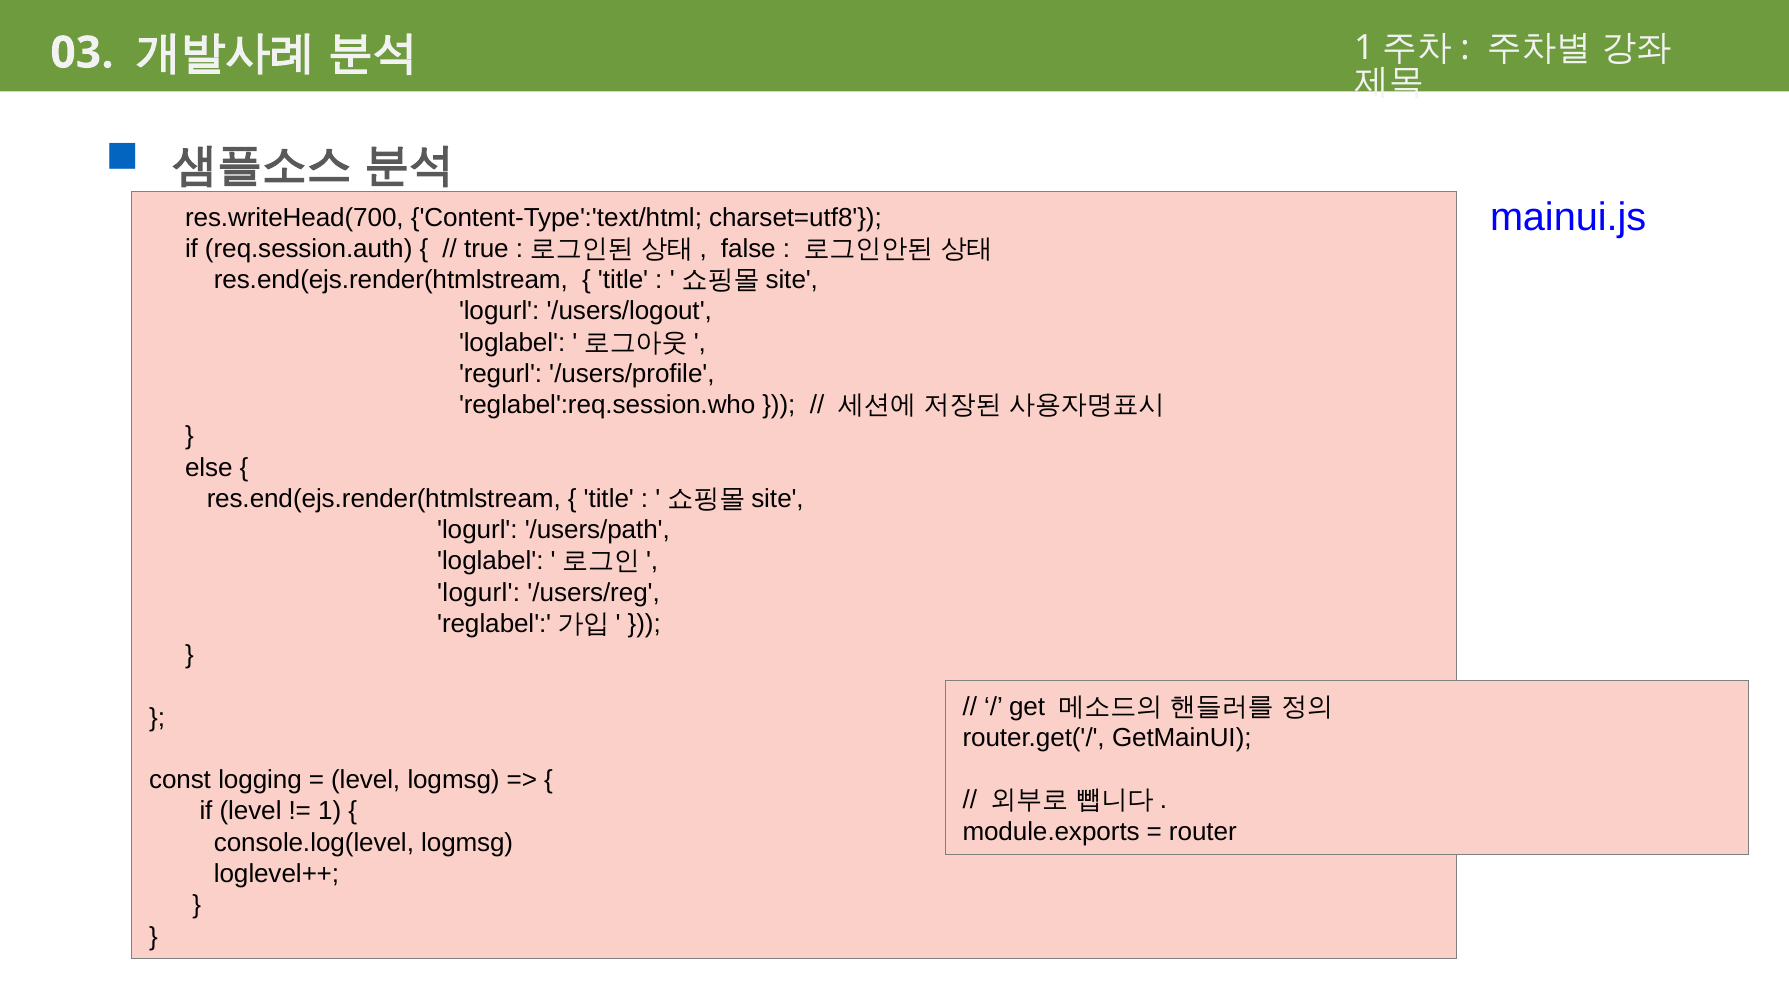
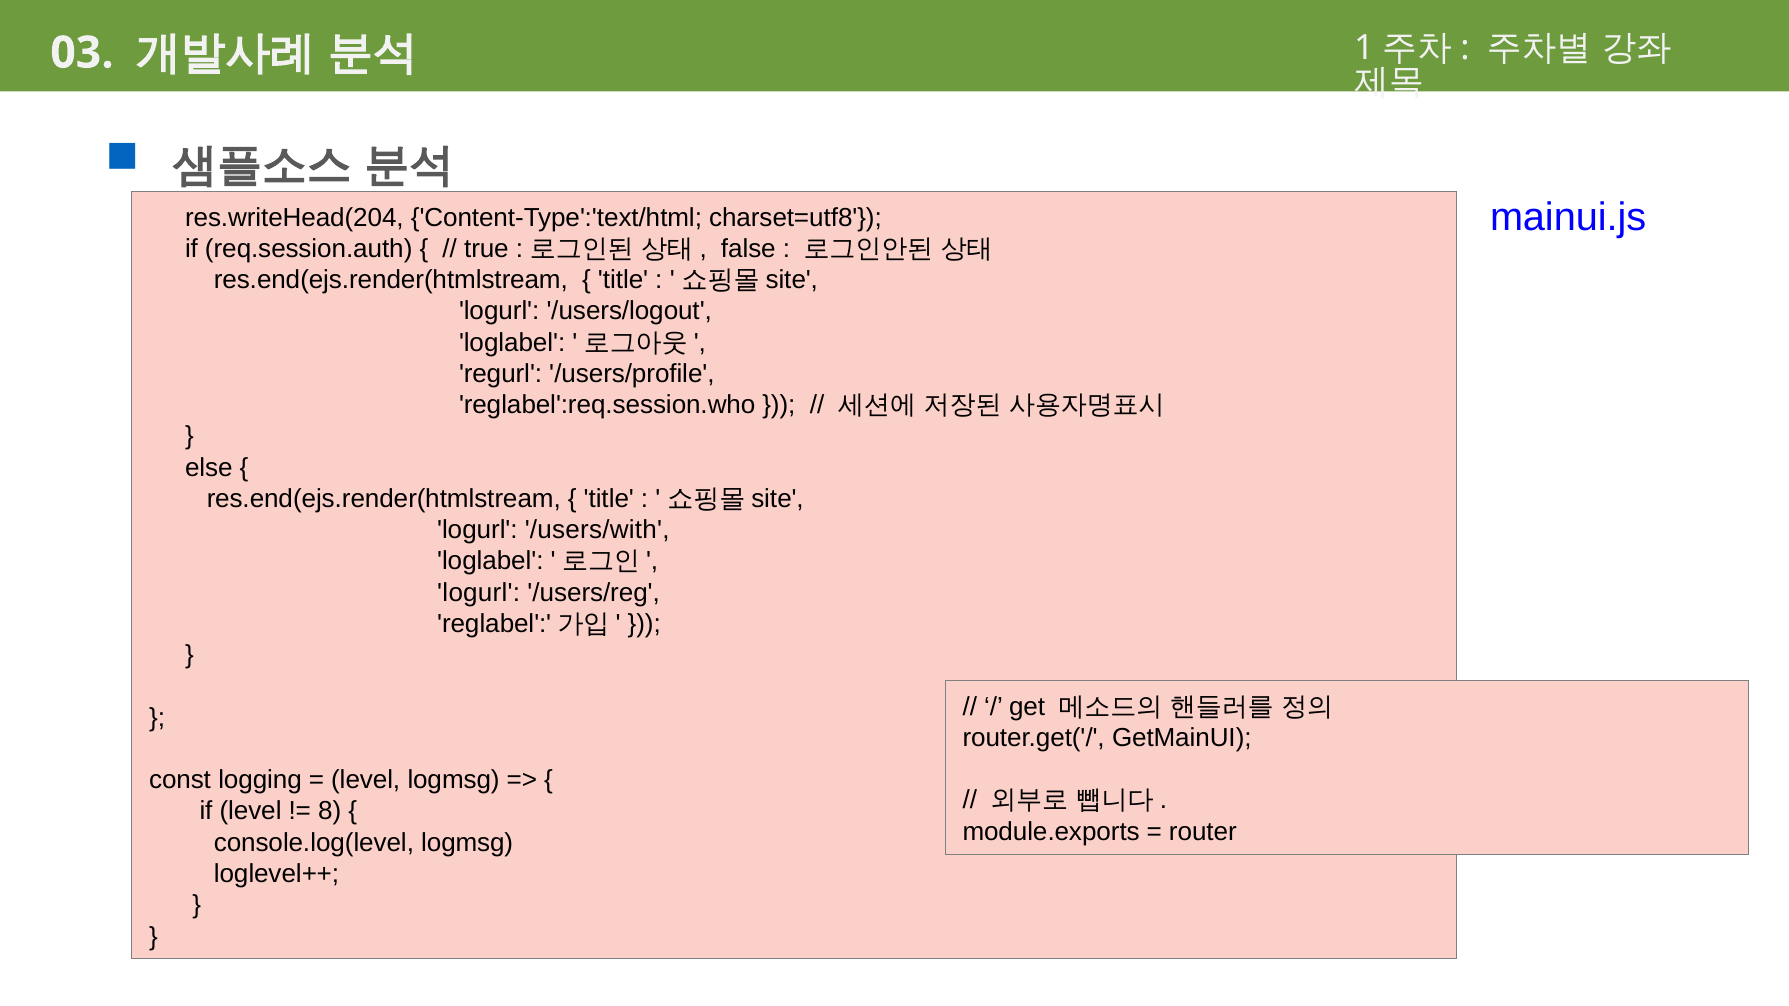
res.writeHead(700: res.writeHead(700 -> res.writeHead(204
/users/path: /users/path -> /users/with
1: 1 -> 8
